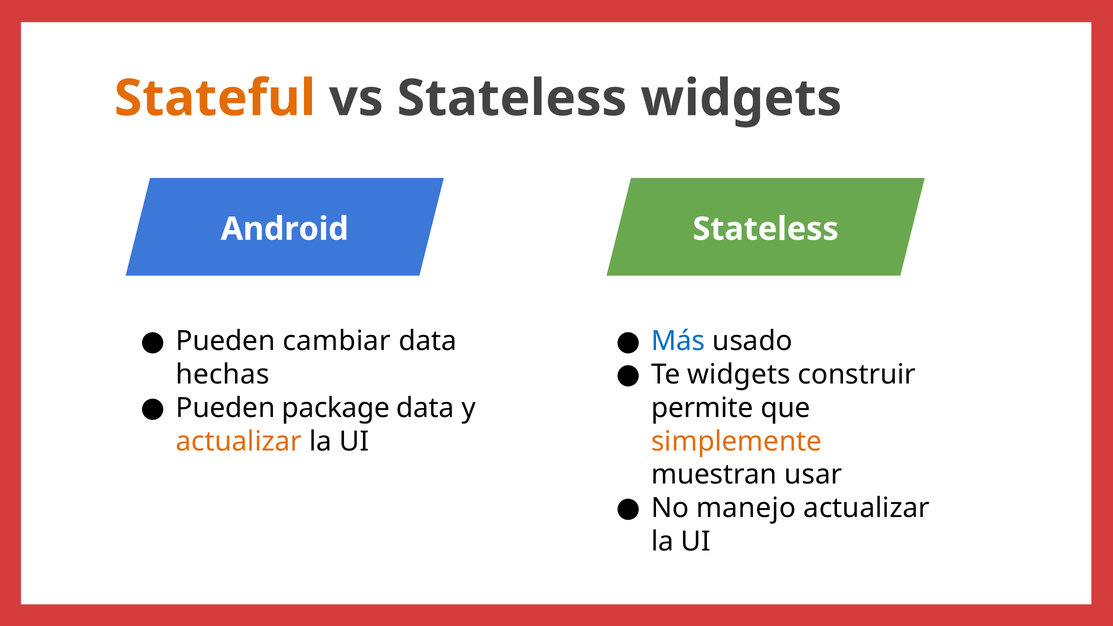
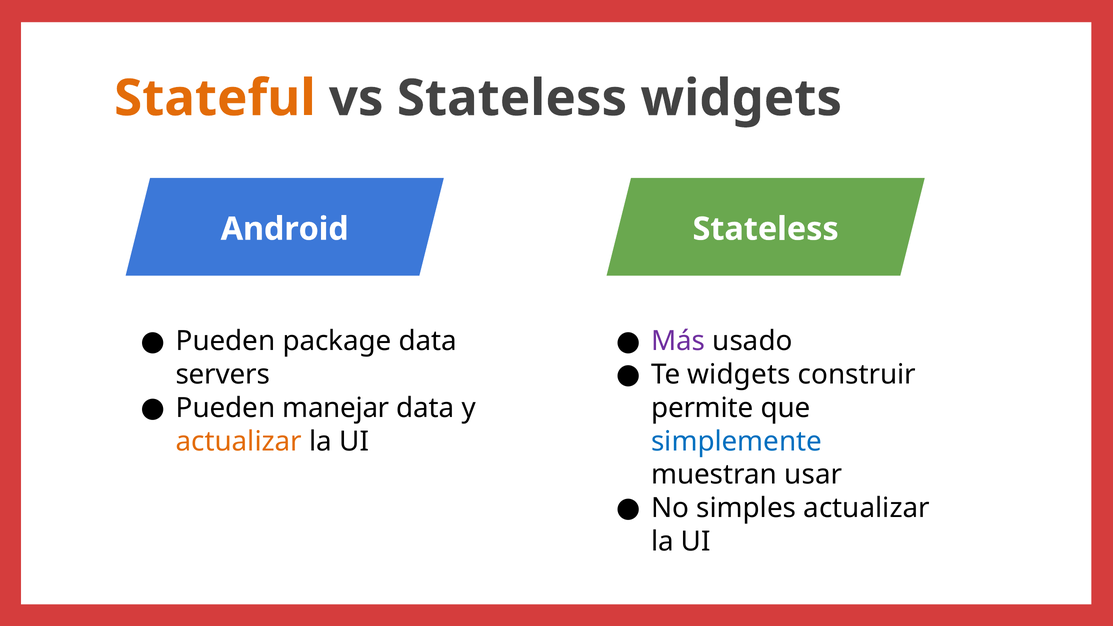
cambiar: cambiar -> package
Más colour: blue -> purple
hechas: hechas -> servers
package: package -> manejar
simplemente colour: orange -> blue
manejo: manejo -> simples
